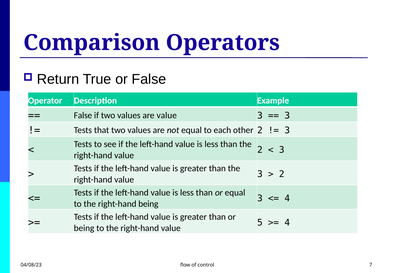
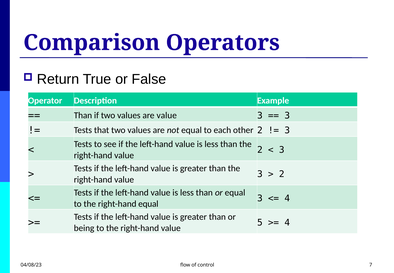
False at (83, 115): False -> Than
right-hand being: being -> equal
